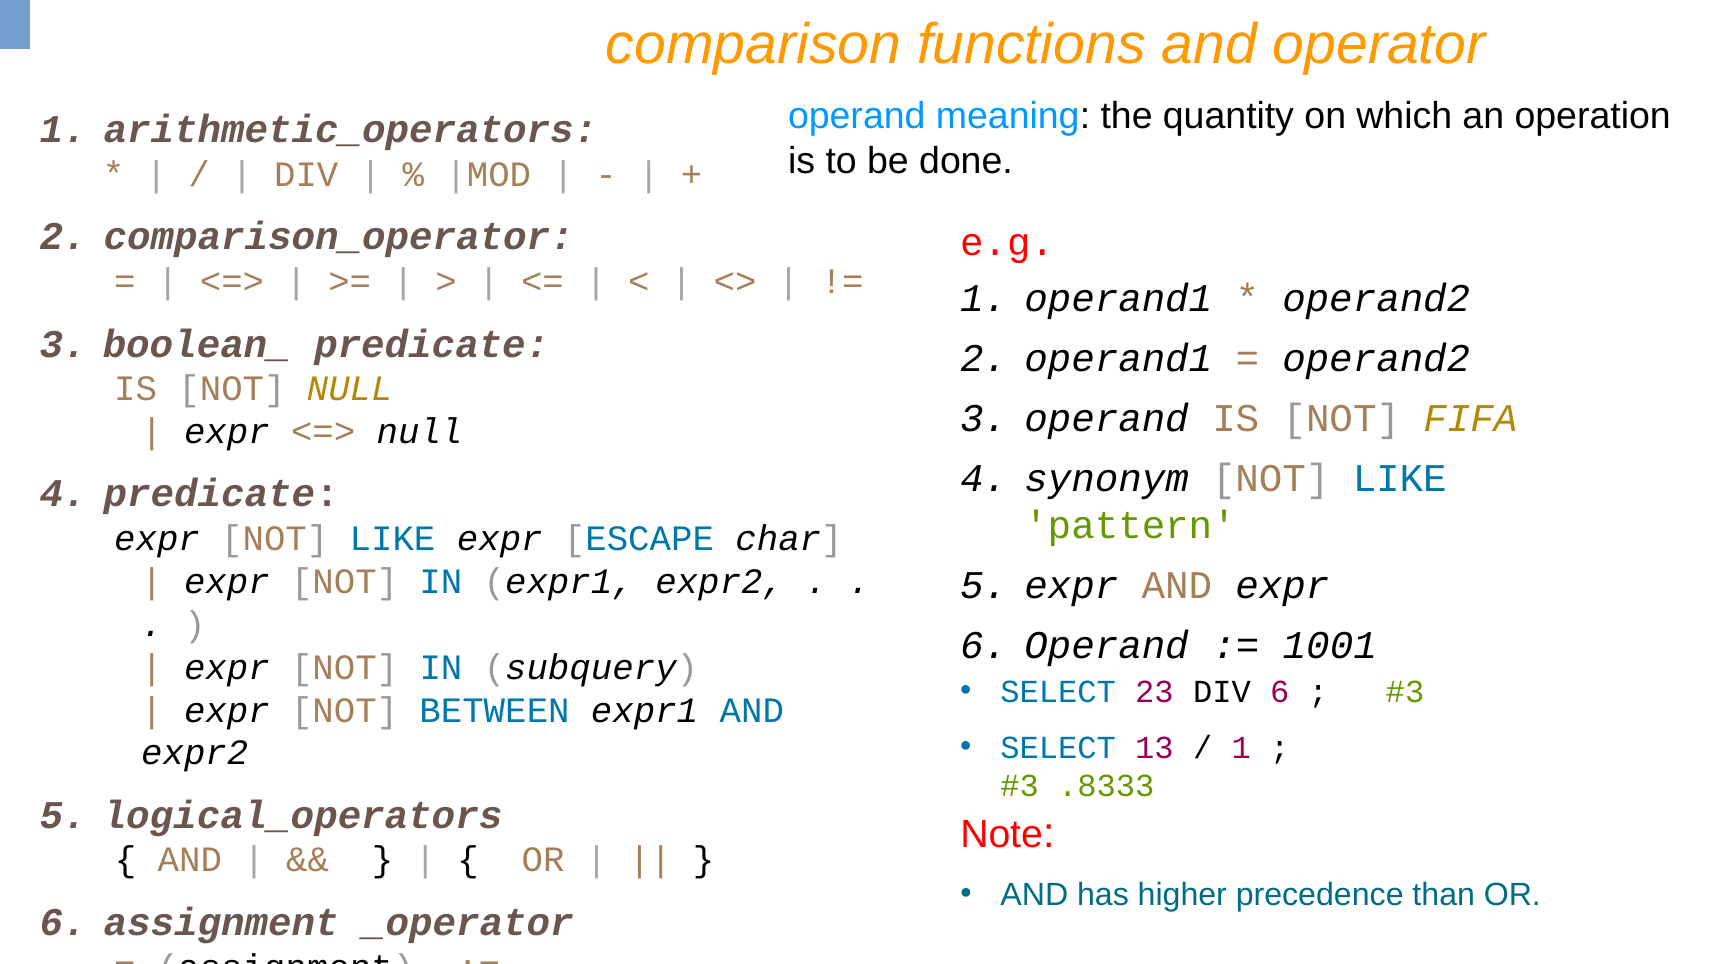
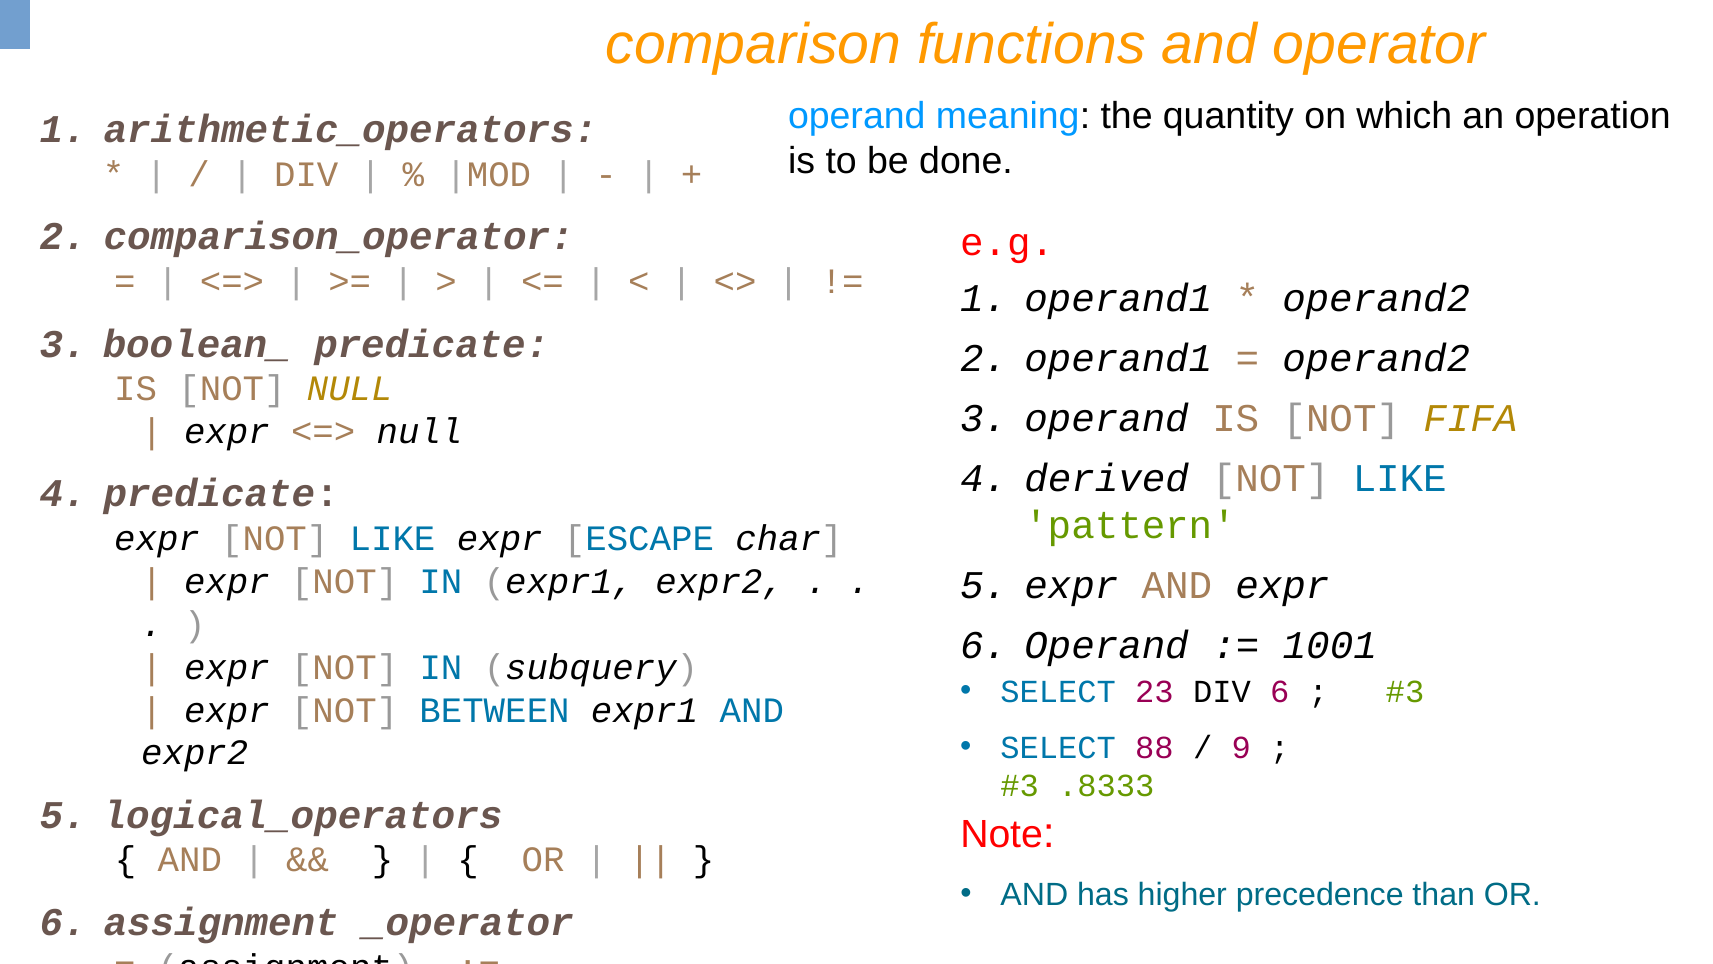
synonym: synonym -> derived
13: 13 -> 88
1 at (1241, 747): 1 -> 9
